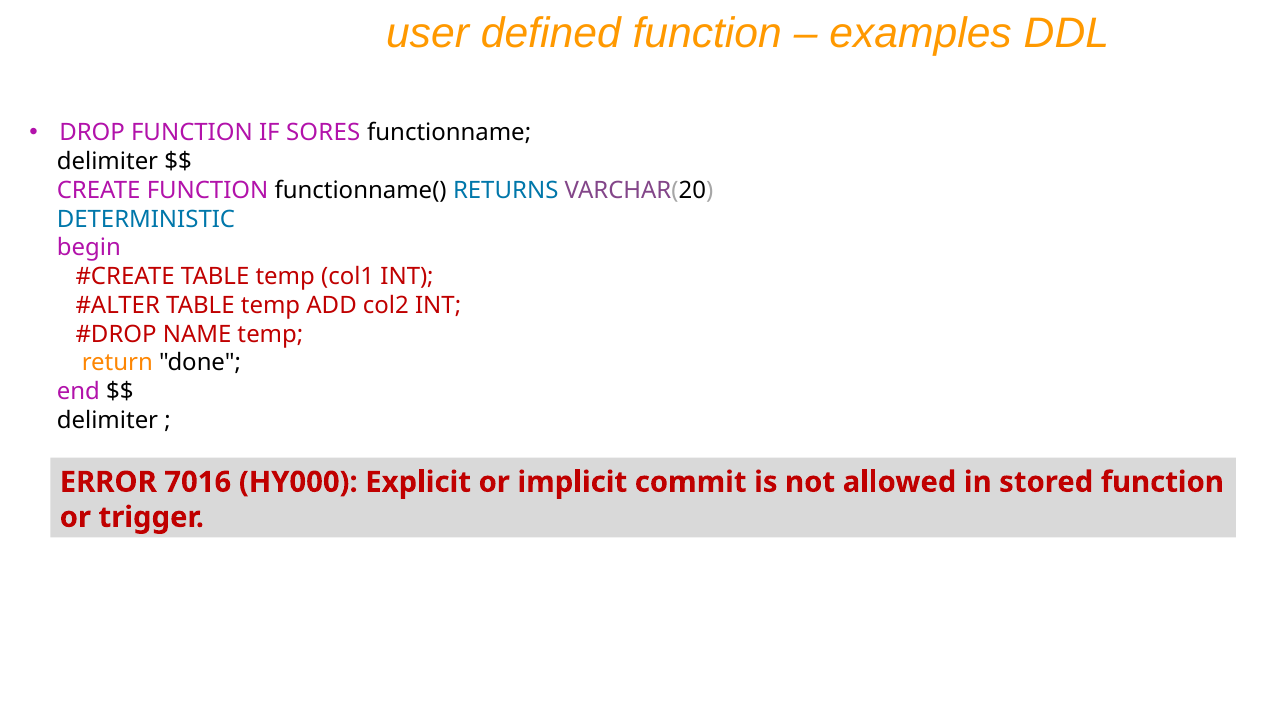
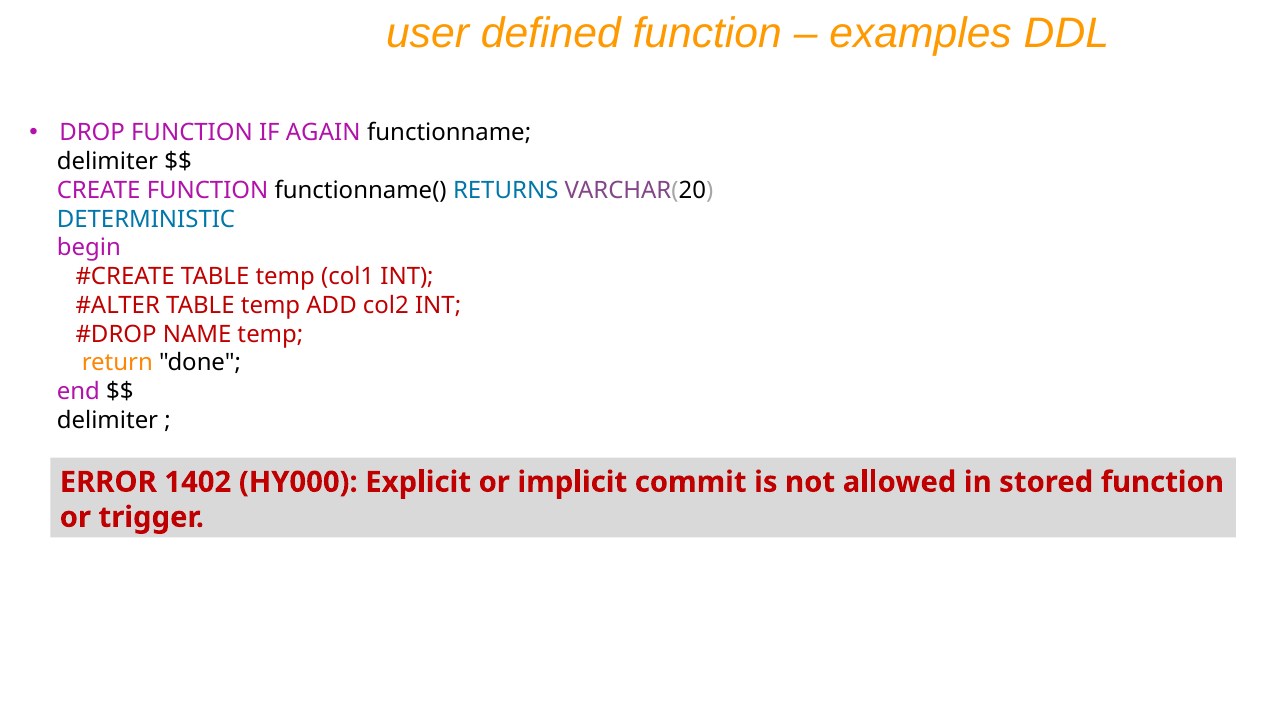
SORES: SORES -> AGAIN
7016: 7016 -> 1402
